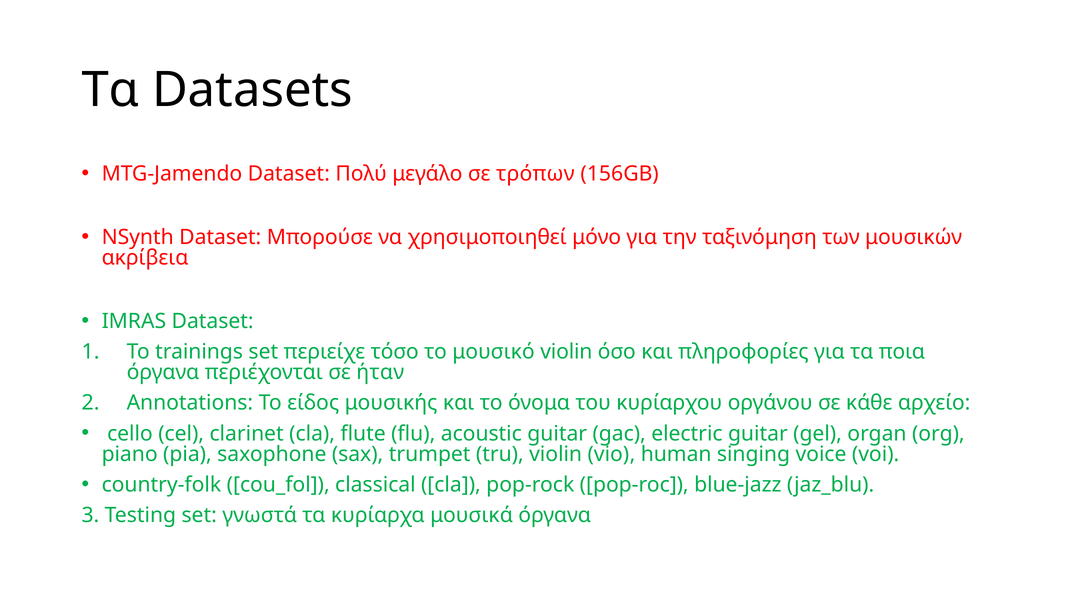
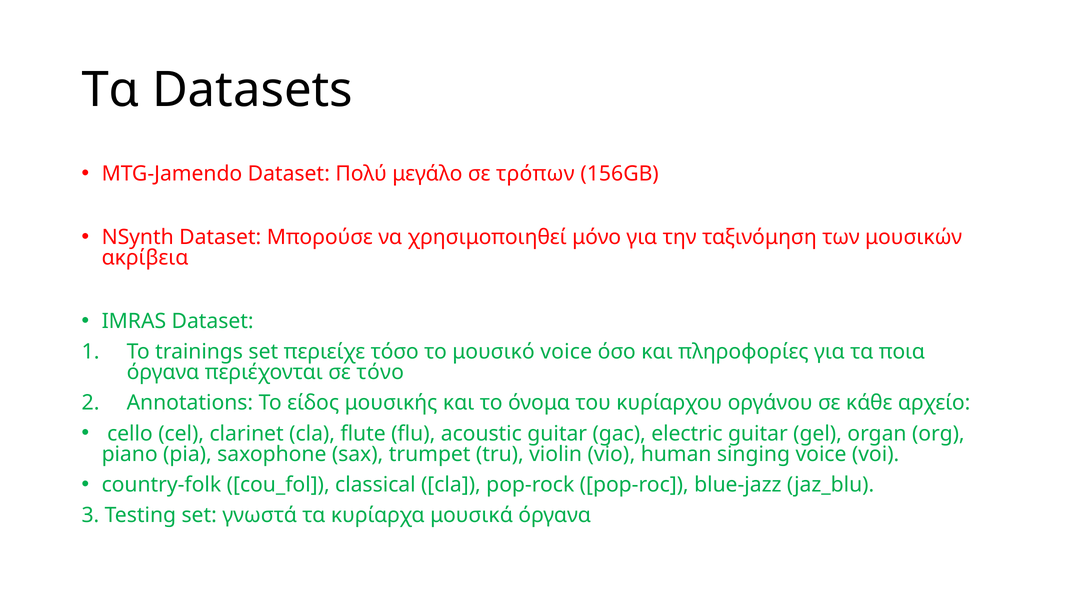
μουσικό violin: violin -> voice
ήταν: ήταν -> τόνο
